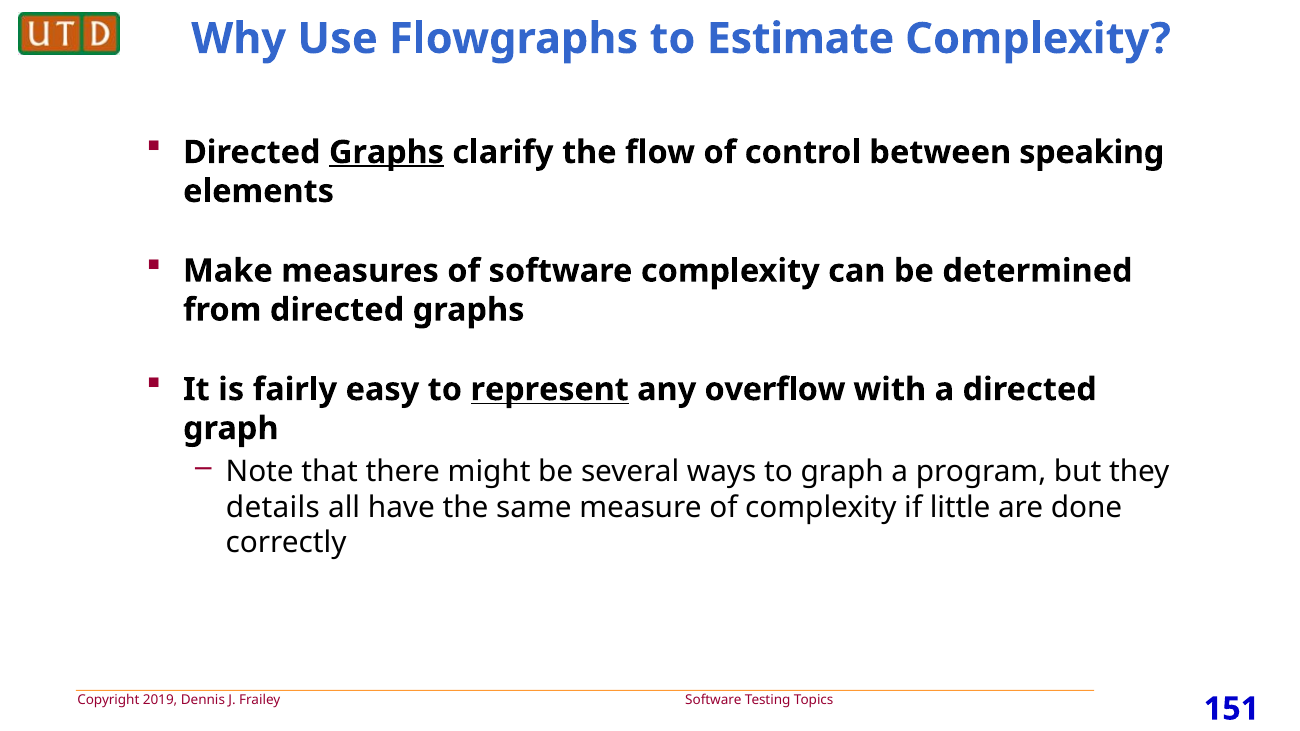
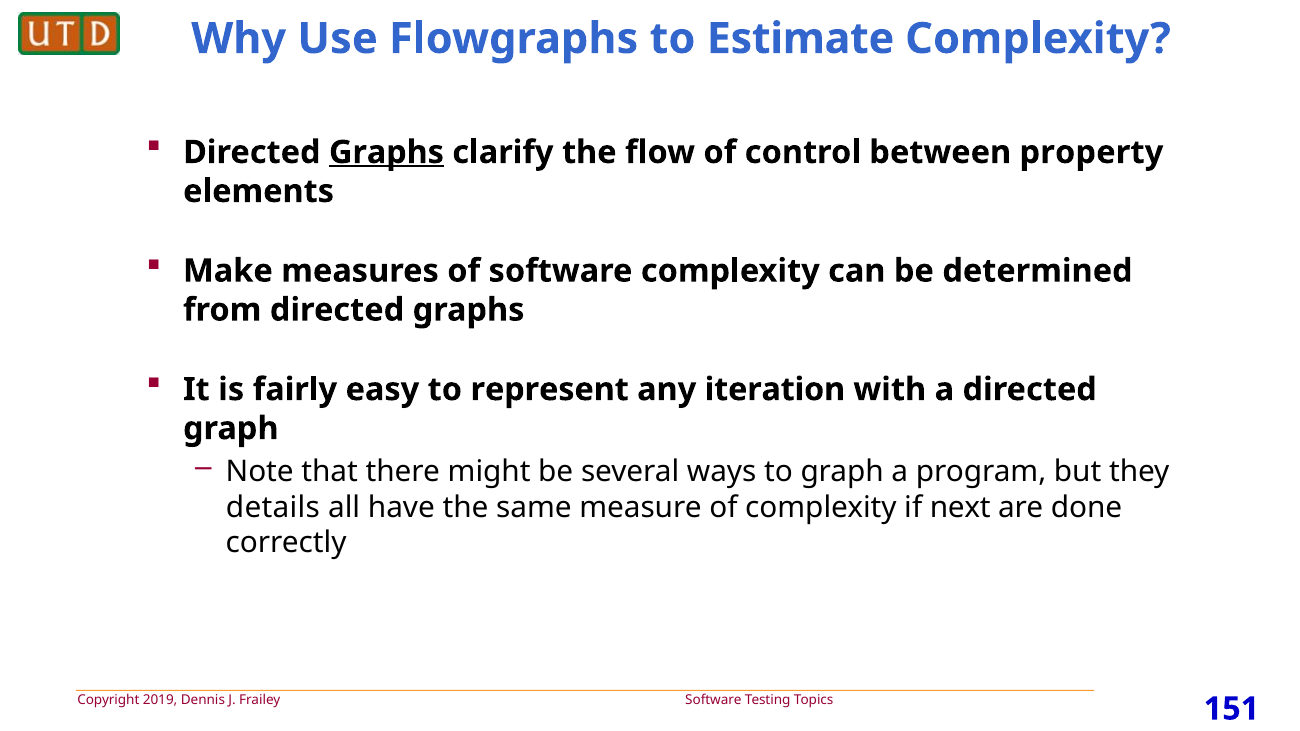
speaking: speaking -> property
represent underline: present -> none
overflow: overflow -> iteration
little: little -> next
